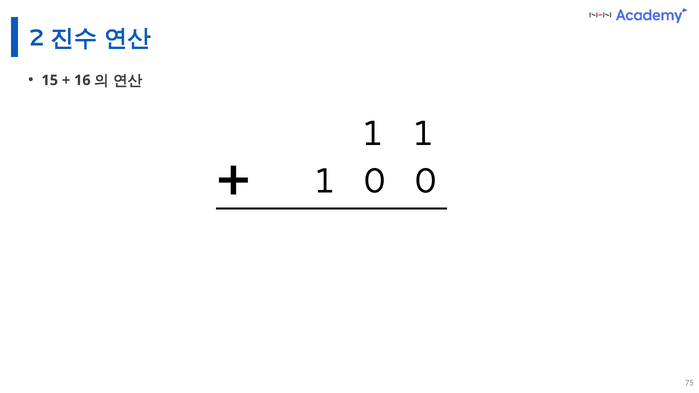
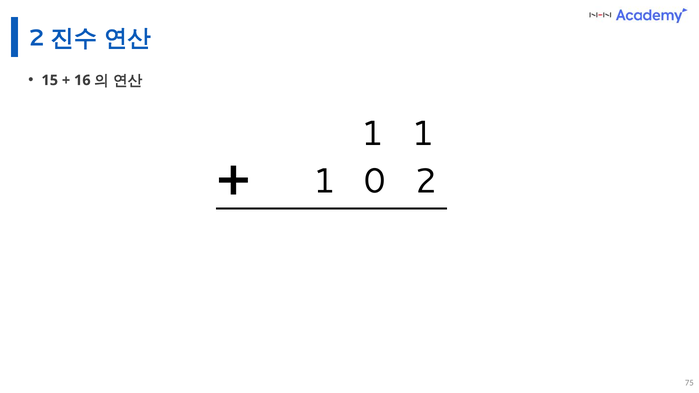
0 0: 0 -> 2
